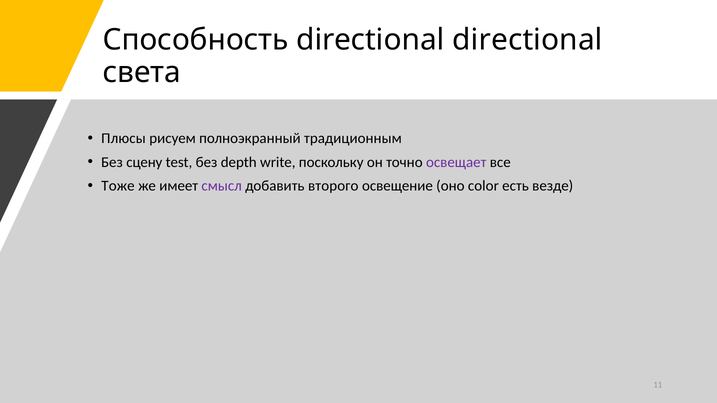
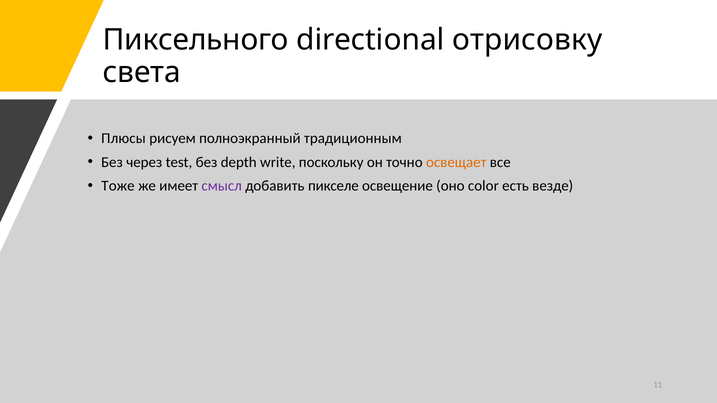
Способность: Способность -> Пиксельного
directional directional: directional -> отрисовку
сцену: сцену -> через
освещает colour: purple -> orange
второго: второго -> пикселе
